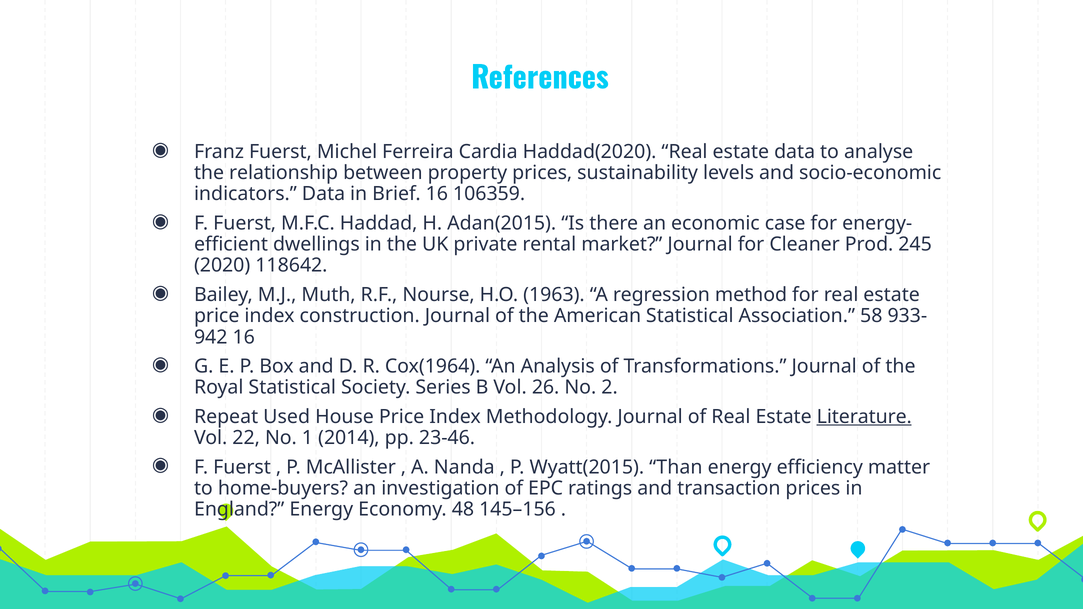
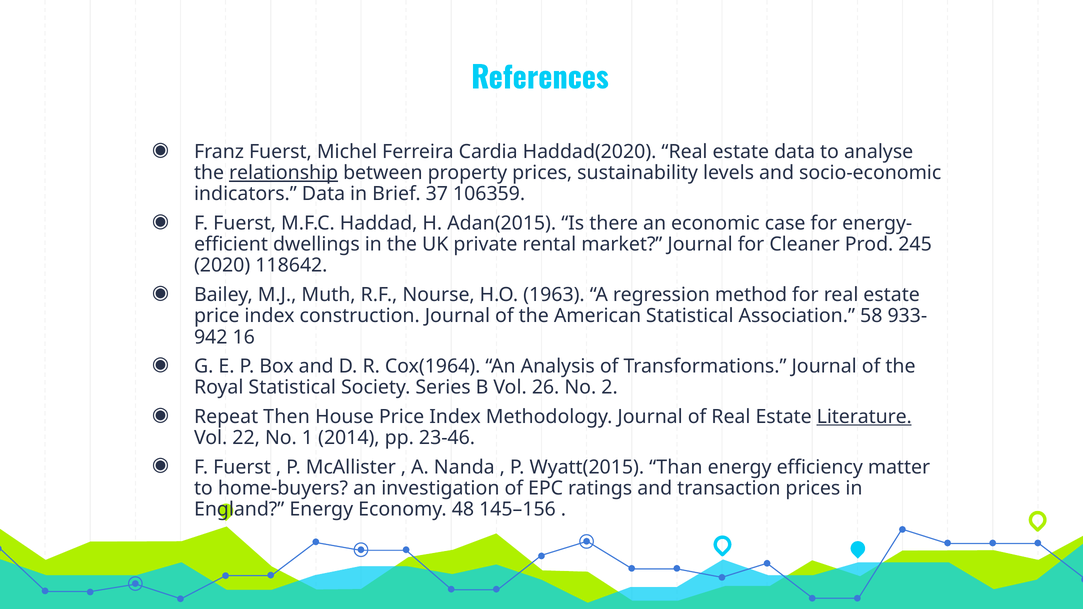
relationship underline: none -> present
Brief 16: 16 -> 37
Used: Used -> Then
